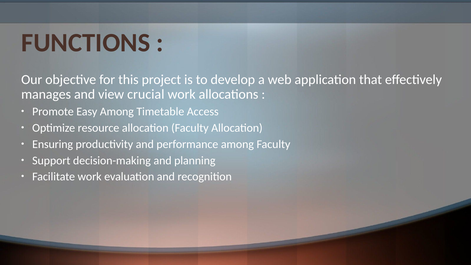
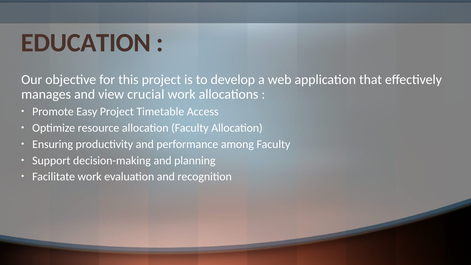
FUNCTIONS: FUNCTIONS -> EDUCATION
Easy Among: Among -> Project
